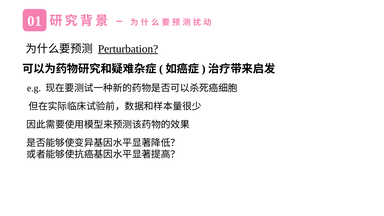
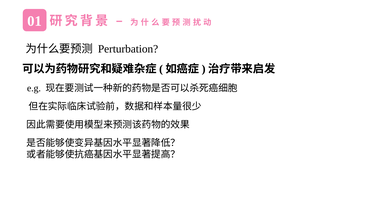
Perturbation underline: present -> none
